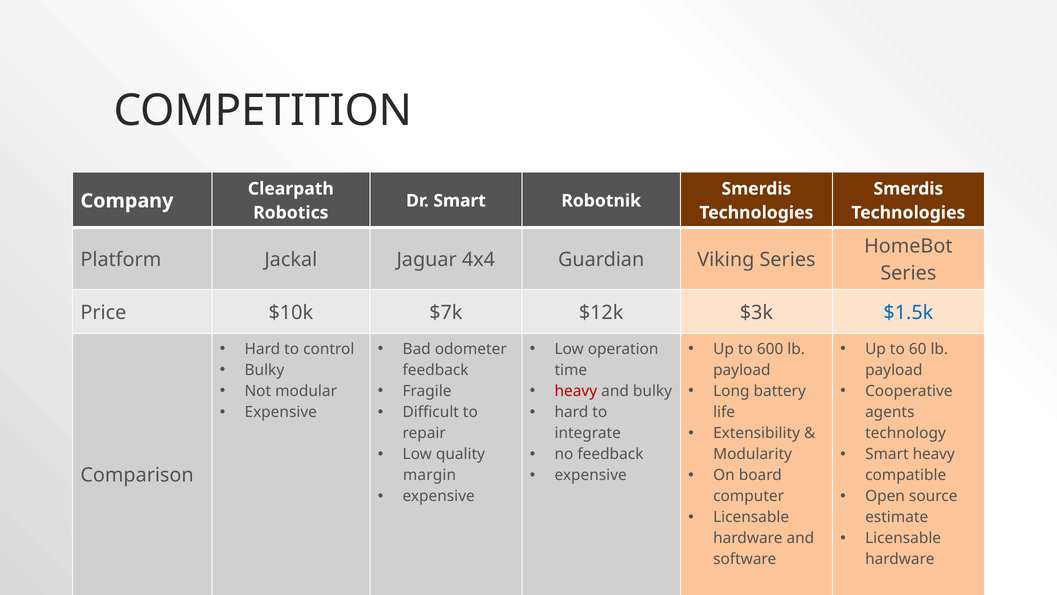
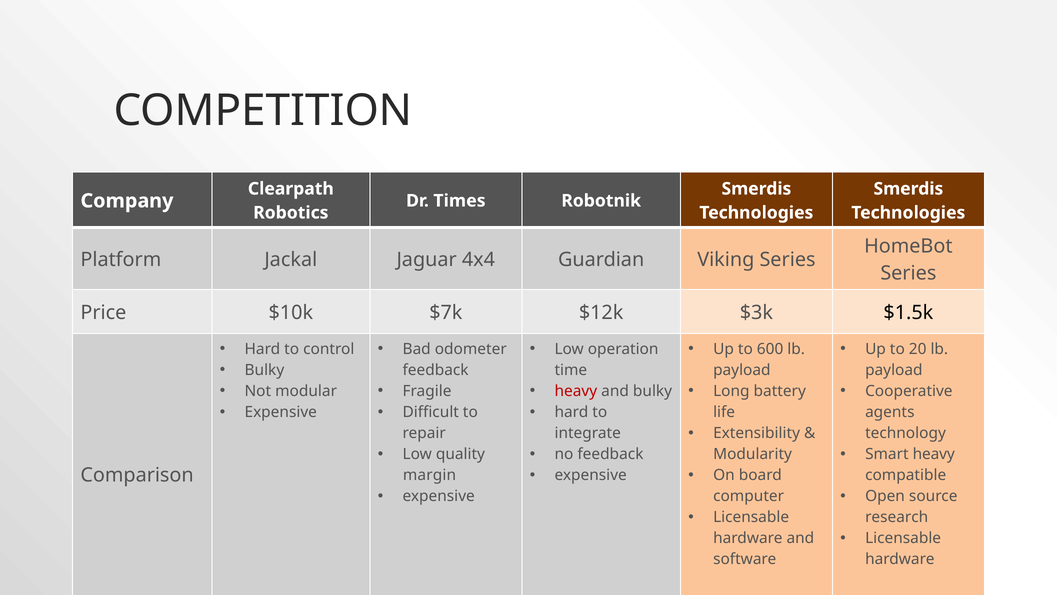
Dr Smart: Smart -> Times
$1.5k colour: blue -> black
60: 60 -> 20
estimate: estimate -> research
